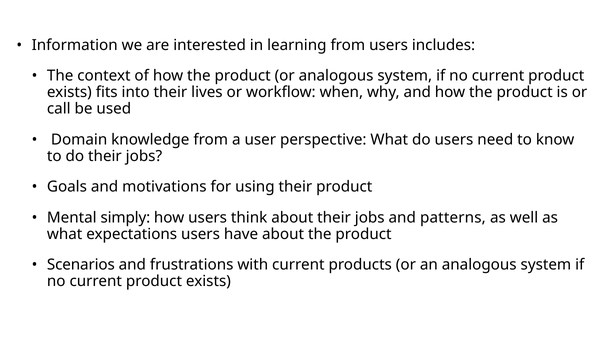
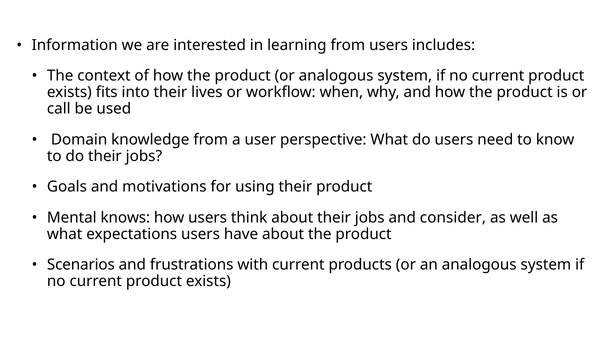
simply: simply -> knows
patterns: patterns -> consider
